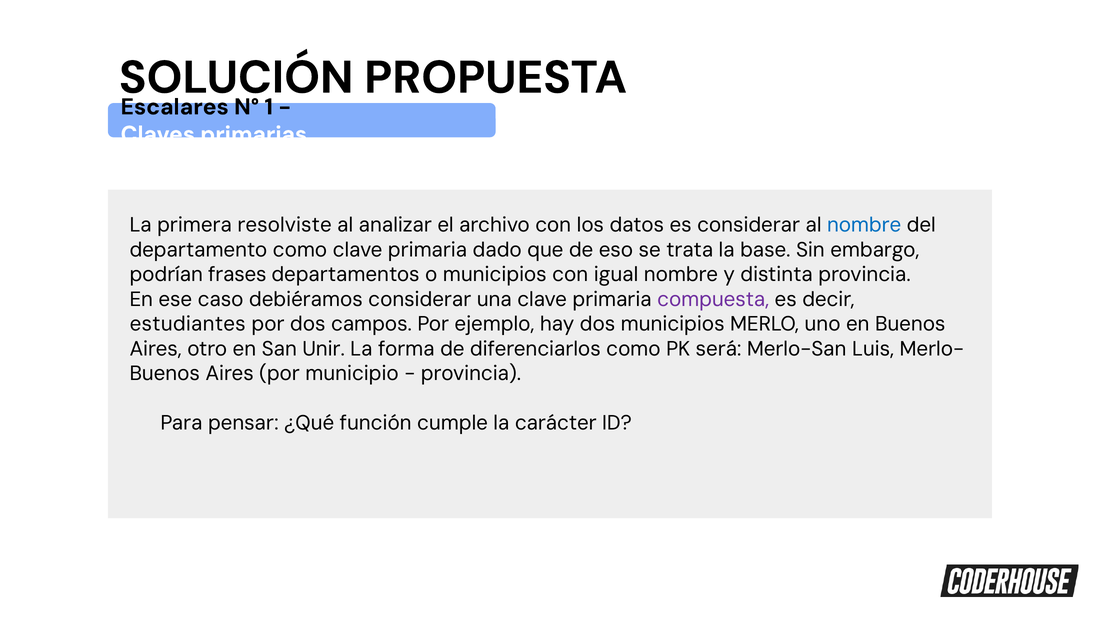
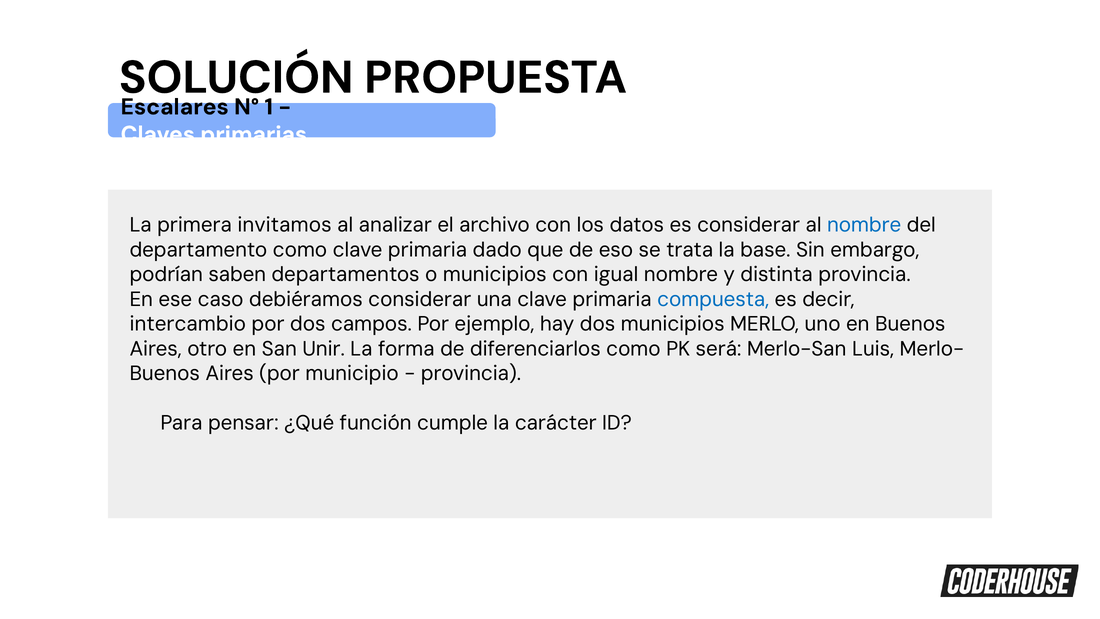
resolviste: resolviste -> invitamos
frases: frases -> saben
compuesta colour: purple -> blue
estudiantes: estudiantes -> intercambio
